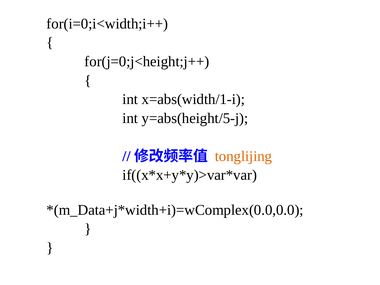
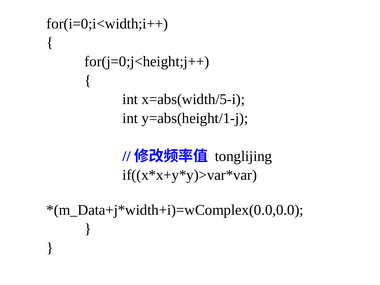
x=abs(width/1-i: x=abs(width/1-i -> x=abs(width/5-i
y=abs(height/5-j: y=abs(height/5-j -> y=abs(height/1-j
tonglijing colour: orange -> black
